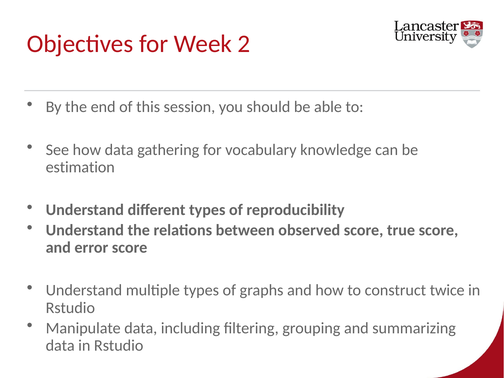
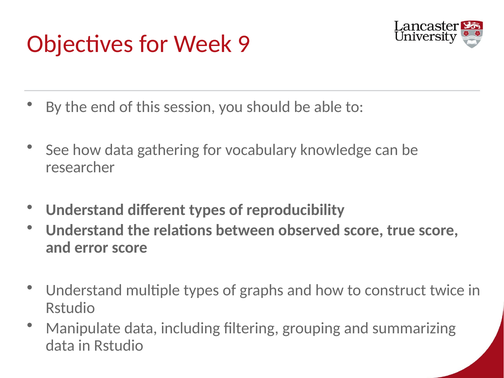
2: 2 -> 9
estimation: estimation -> researcher
